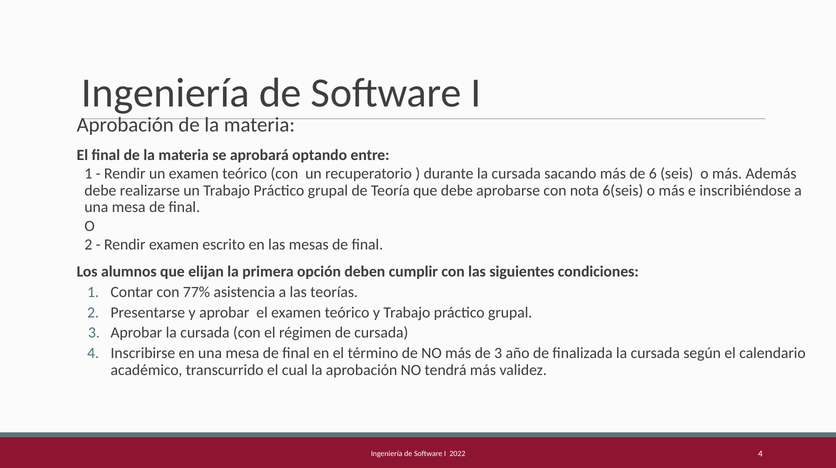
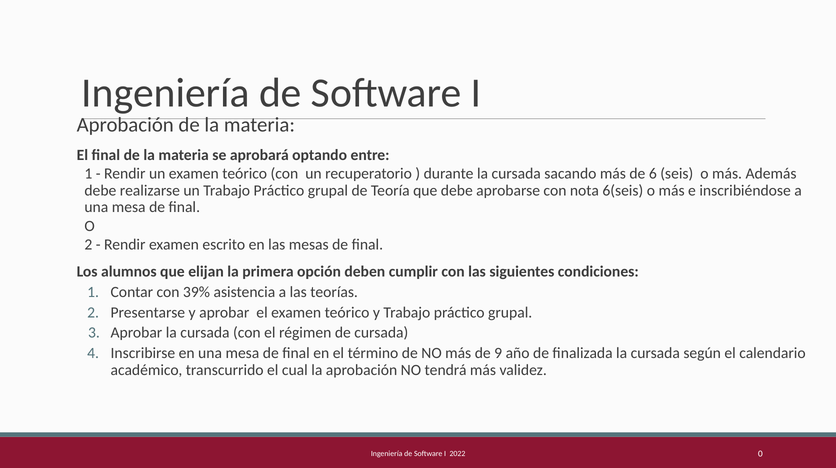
77%: 77% -> 39%
de 3: 3 -> 9
2022 4: 4 -> 0
